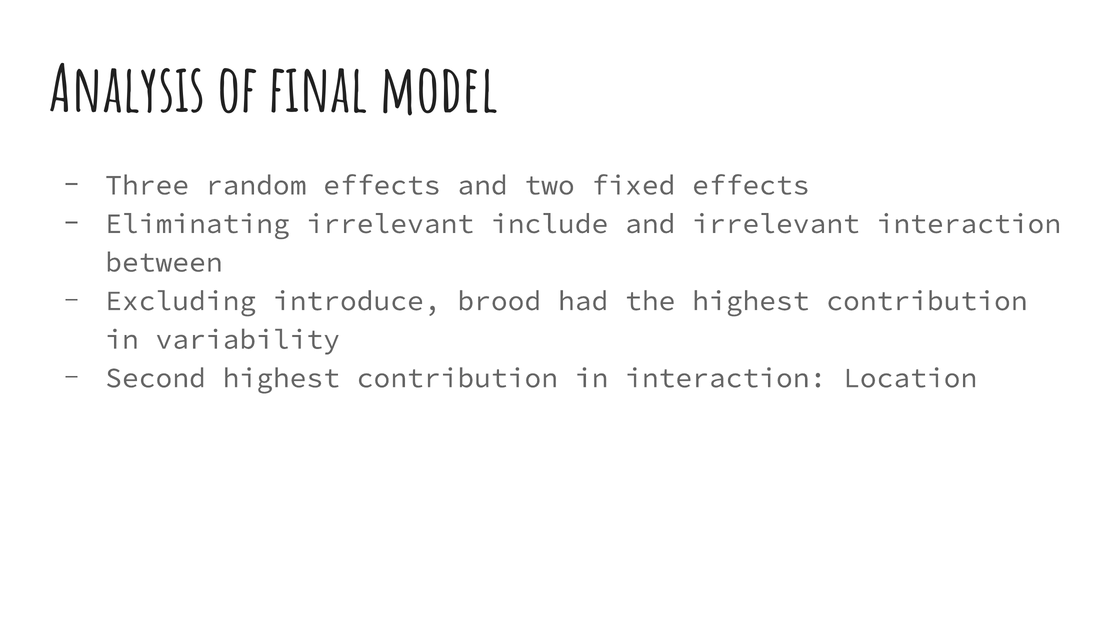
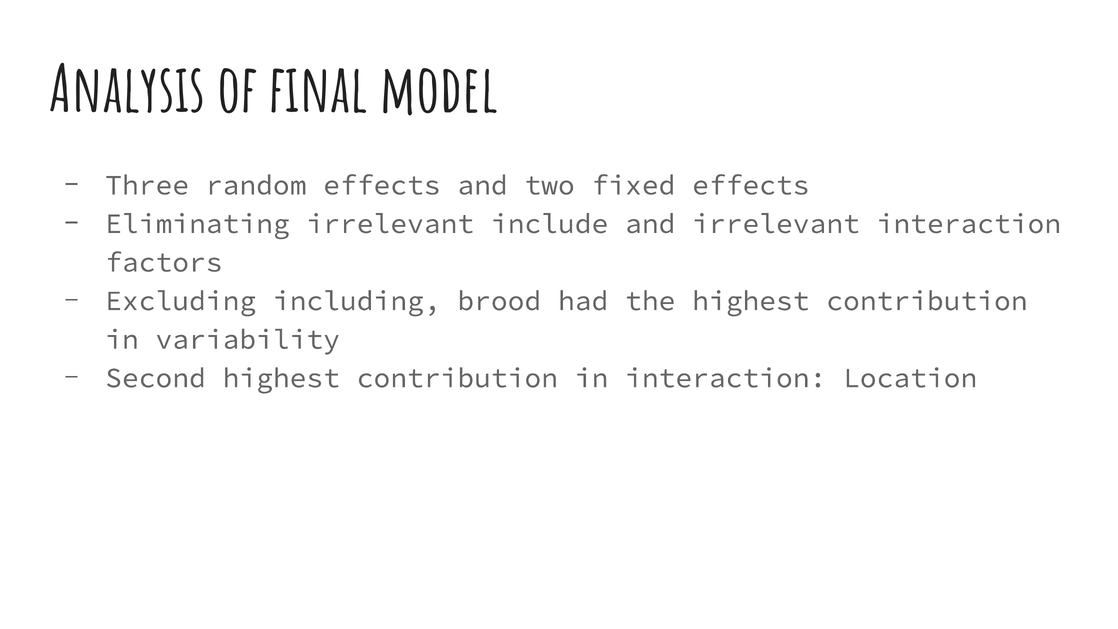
between: between -> factors
introduce: introduce -> including
